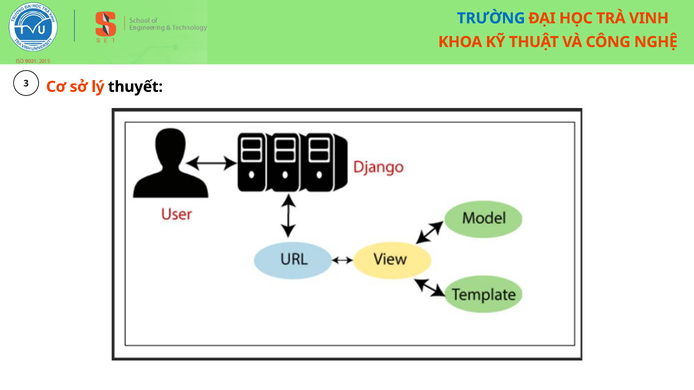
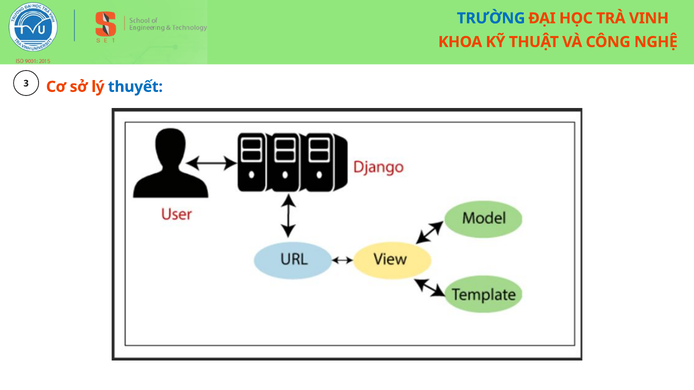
thuyết colour: black -> blue
